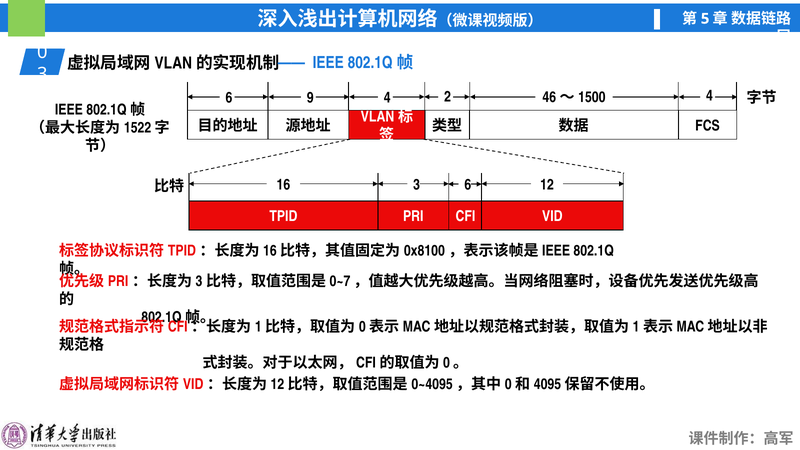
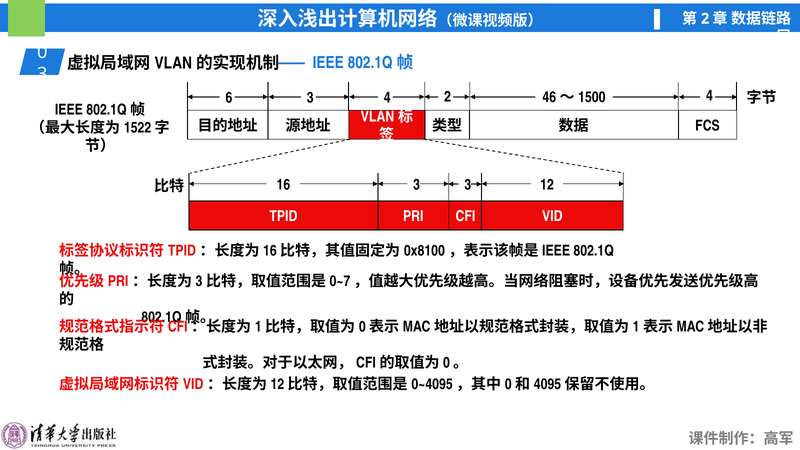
5 at (705, 19): 5 -> 2
6 9: 9 -> 3
3 6: 6 -> 3
